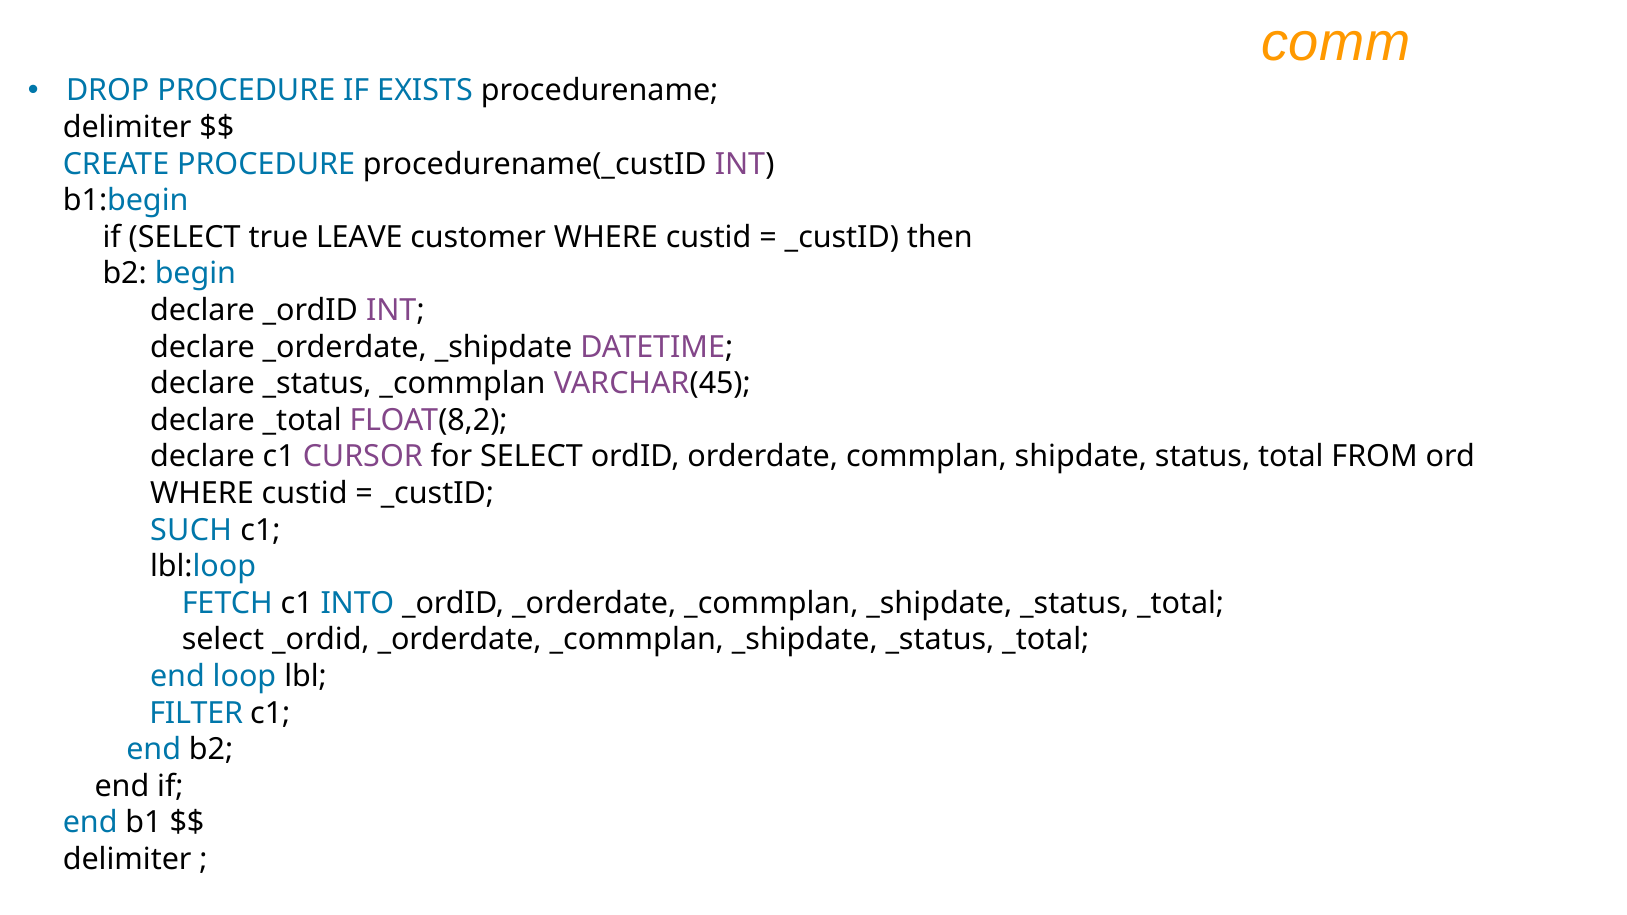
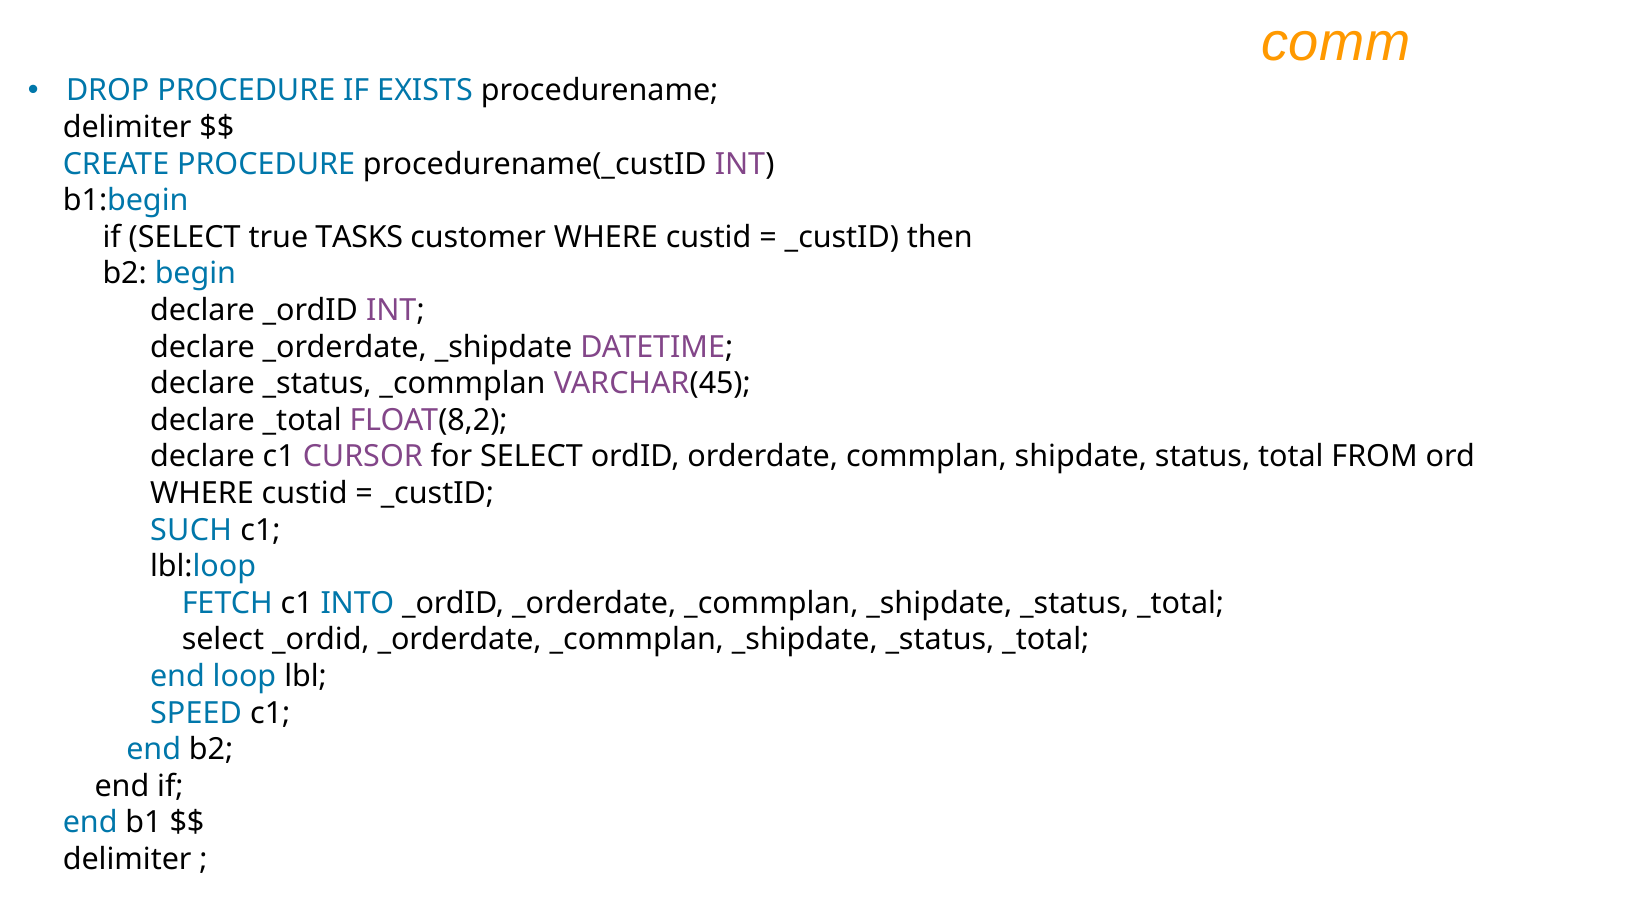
LEAVE: LEAVE -> TASKS
FILTER: FILTER -> SPEED
